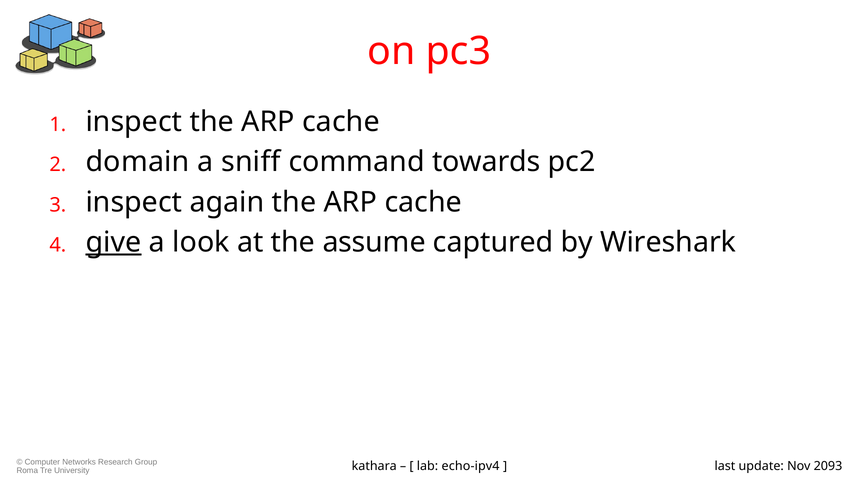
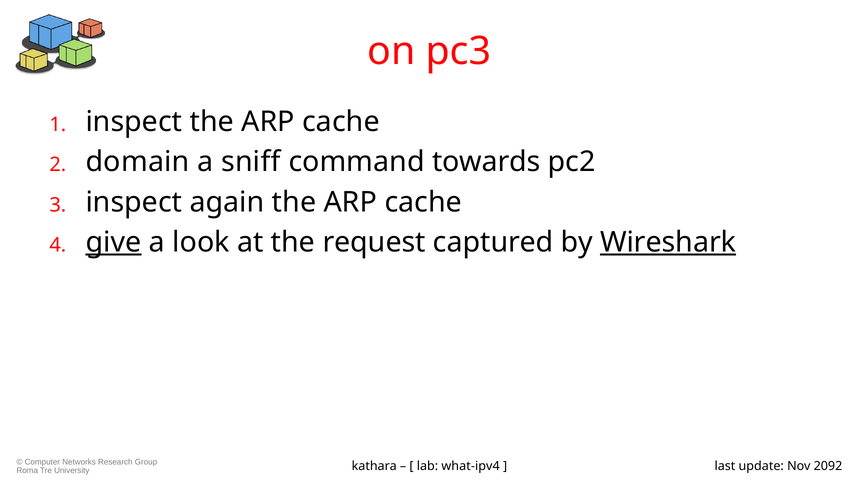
assume: assume -> request
Wireshark underline: none -> present
echo-ipv4: echo-ipv4 -> what-ipv4
2093: 2093 -> 2092
